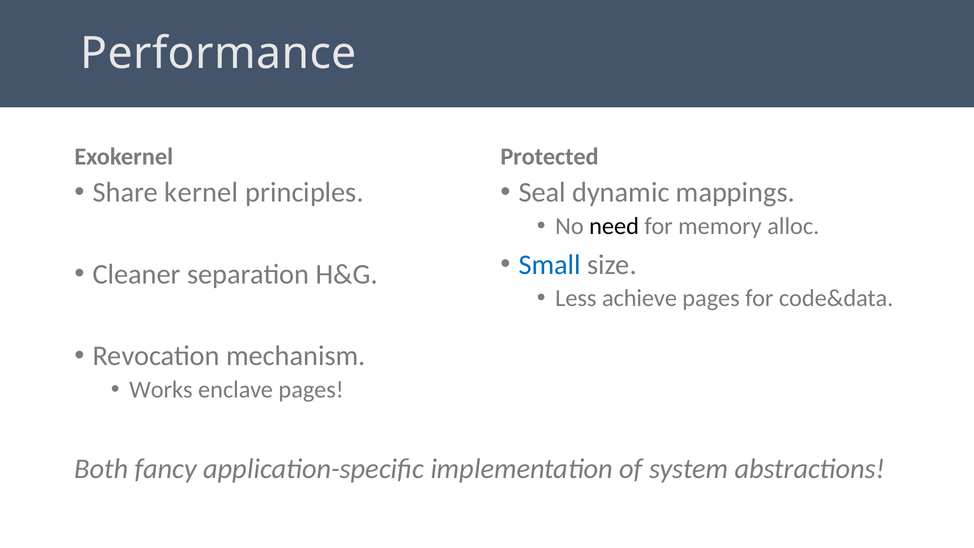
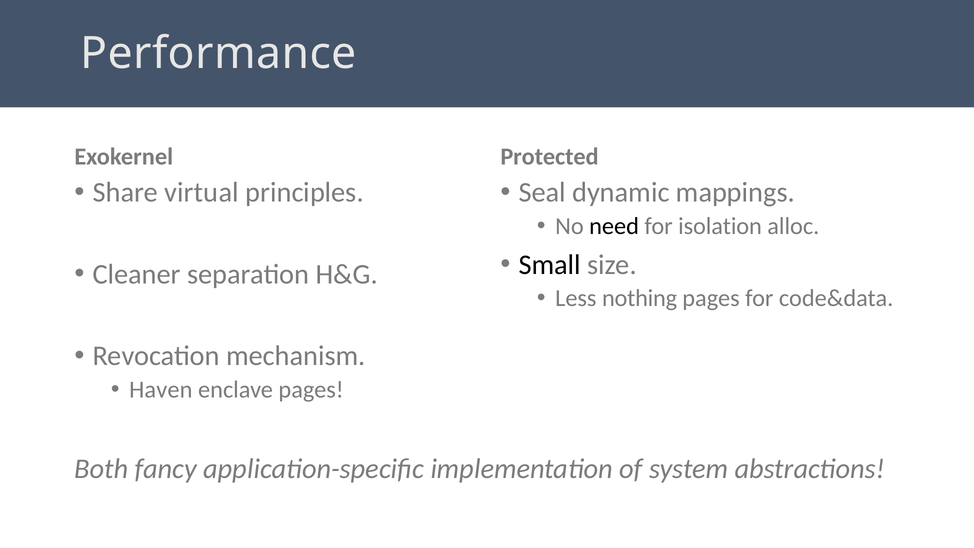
kernel: kernel -> virtual
memory: memory -> isolation
Small colour: blue -> black
achieve: achieve -> nothing
Works: Works -> Haven
